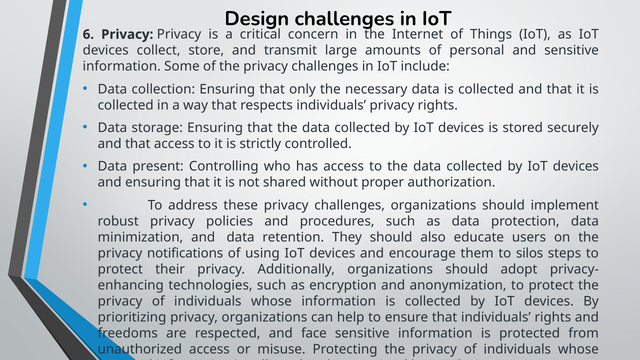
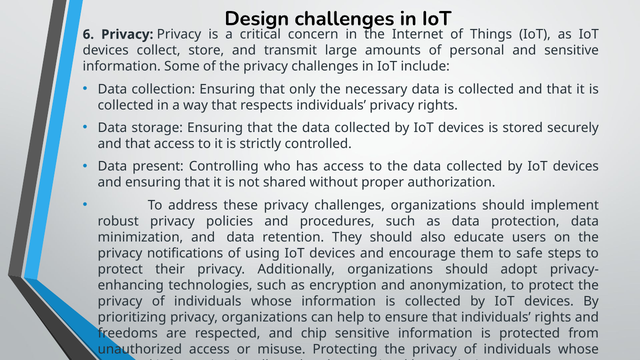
silos: silos -> safe
face: face -> chip
